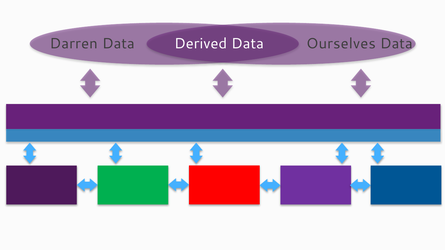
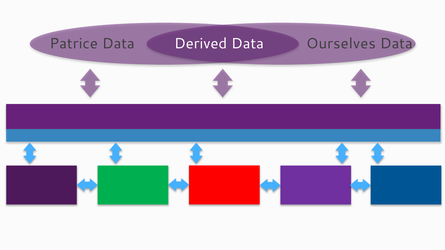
Darren: Darren -> Patrice
